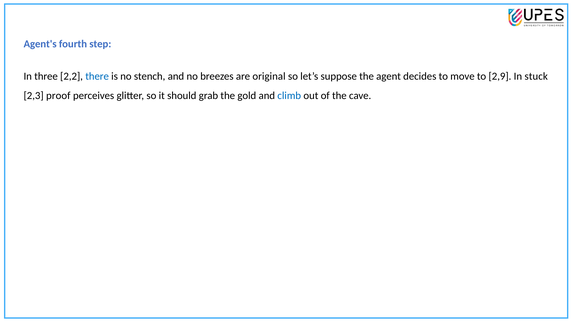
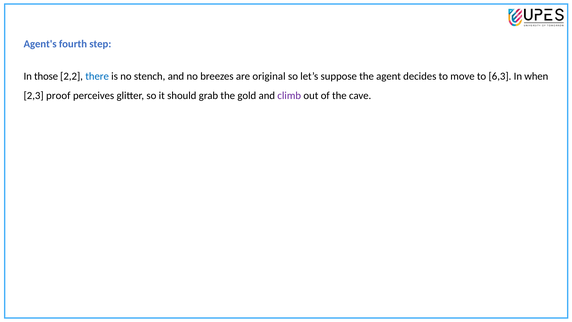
three: three -> those
2,9: 2,9 -> 6,3
stuck: stuck -> when
climb colour: blue -> purple
